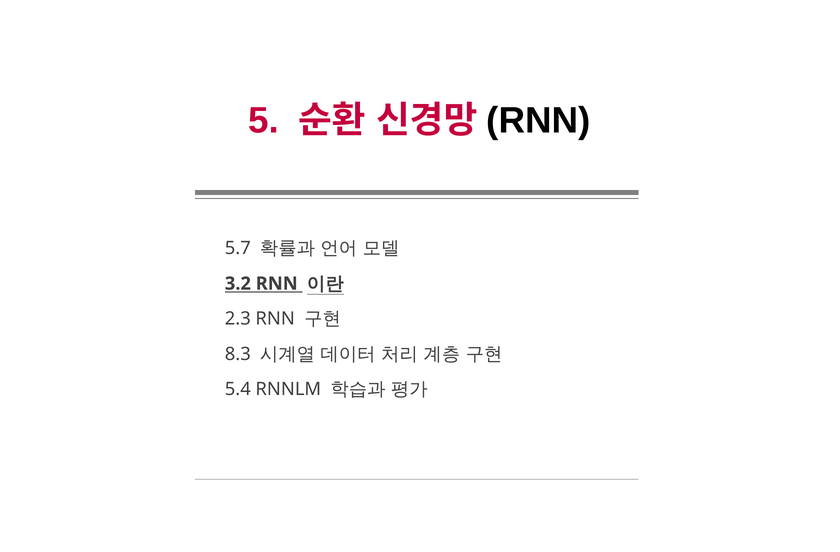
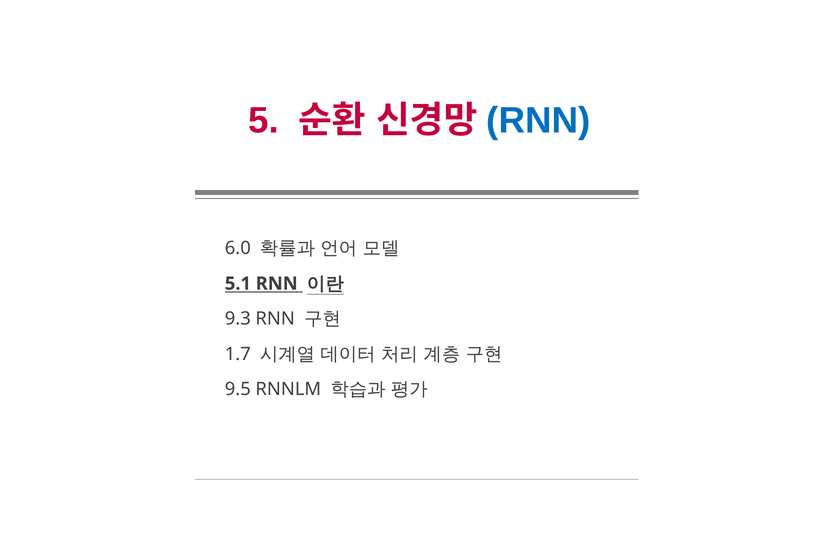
RNN at (538, 121) colour: black -> blue
5.7: 5.7 -> 6.0
3.2: 3.2 -> 5.1
2.3: 2.3 -> 9.3
8.3: 8.3 -> 1.7
5.4: 5.4 -> 9.5
